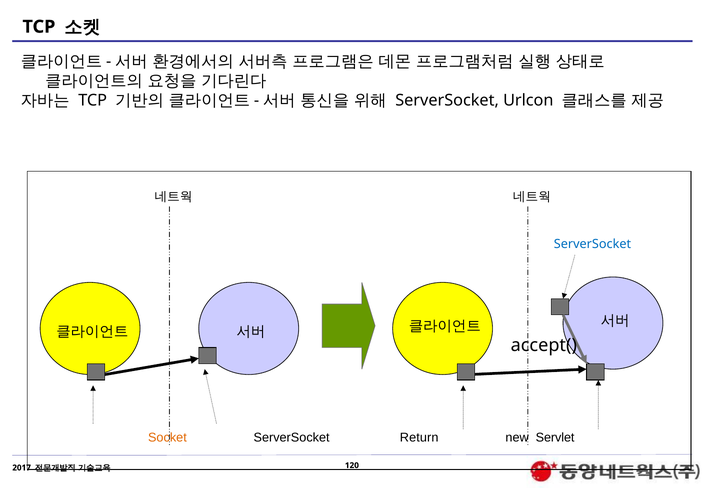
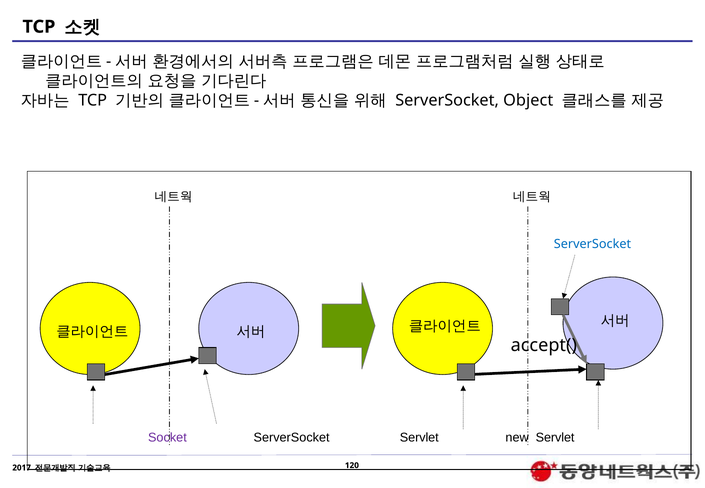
Urlcon: Urlcon -> Object
Socket colour: orange -> purple
ServerSocket Return: Return -> Servlet
